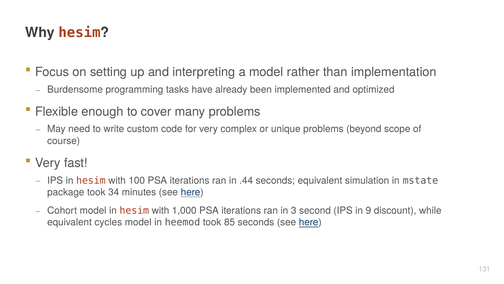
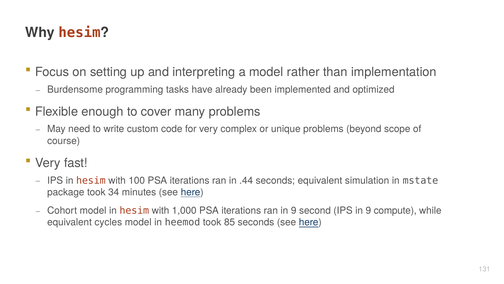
ran in 3: 3 -> 9
discount: discount -> compute
